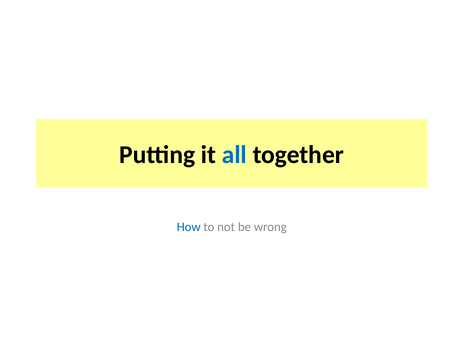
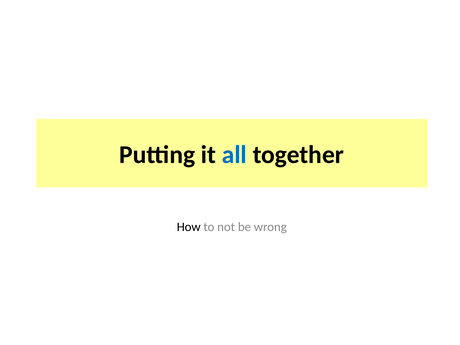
How colour: blue -> black
